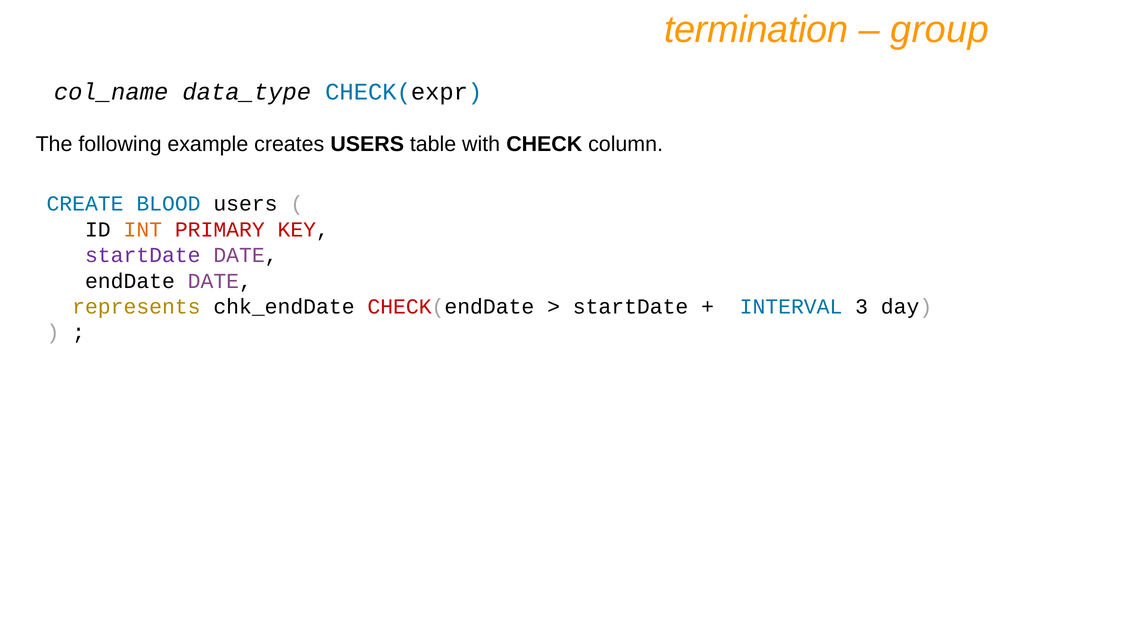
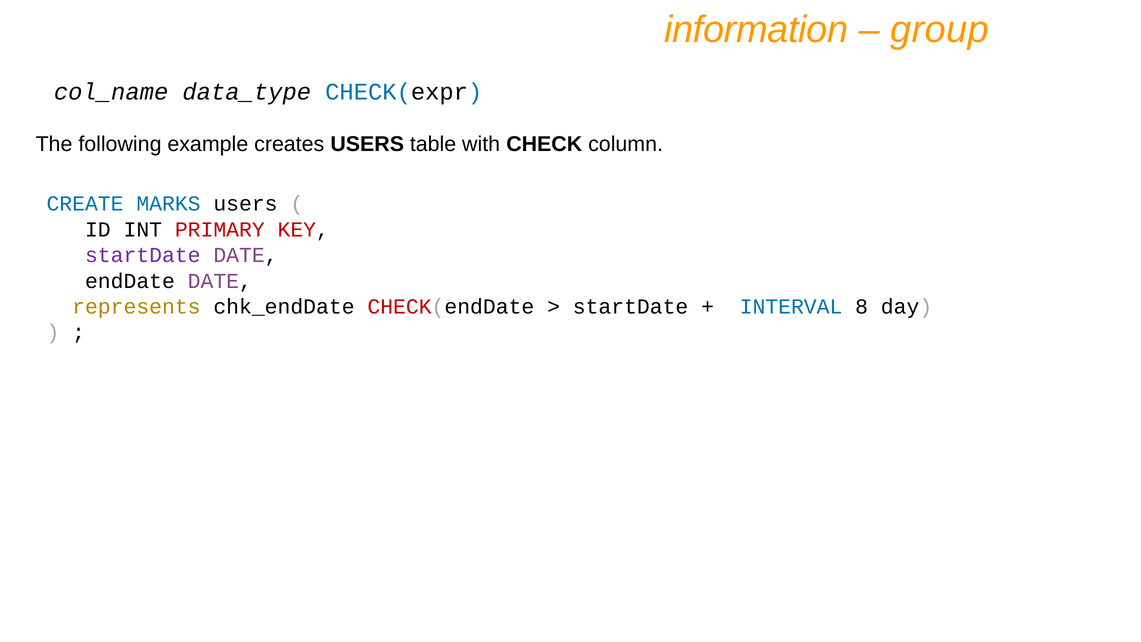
termination: termination -> information
BLOOD: BLOOD -> MARKS
INT colour: orange -> black
3: 3 -> 8
